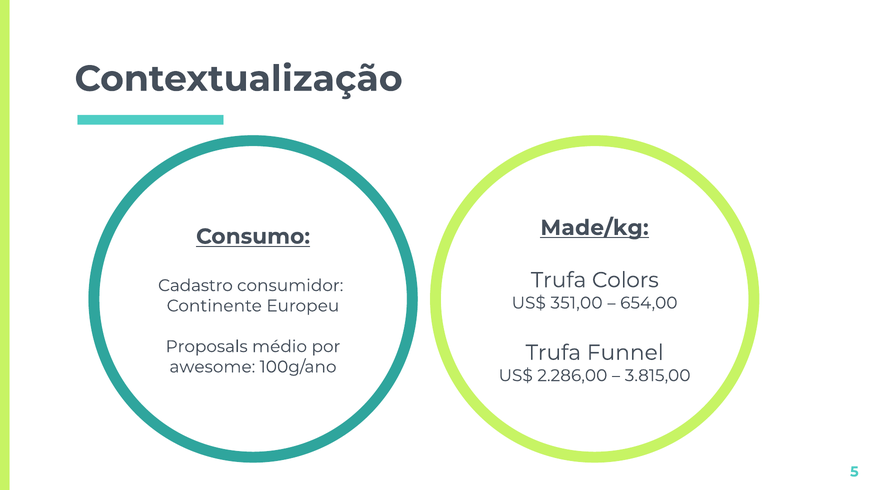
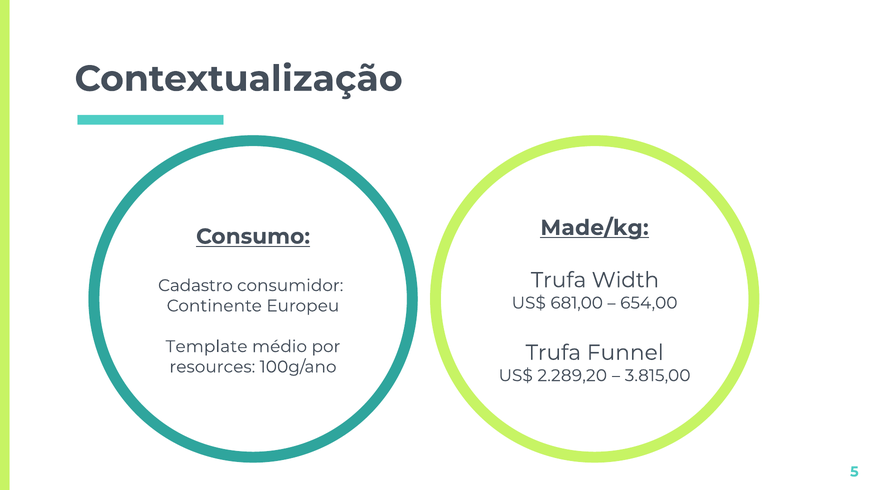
Colors: Colors -> Width
351,00: 351,00 -> 681,00
Proposals: Proposals -> Template
awesome: awesome -> resources
2.286,00: 2.286,00 -> 2.289,20
